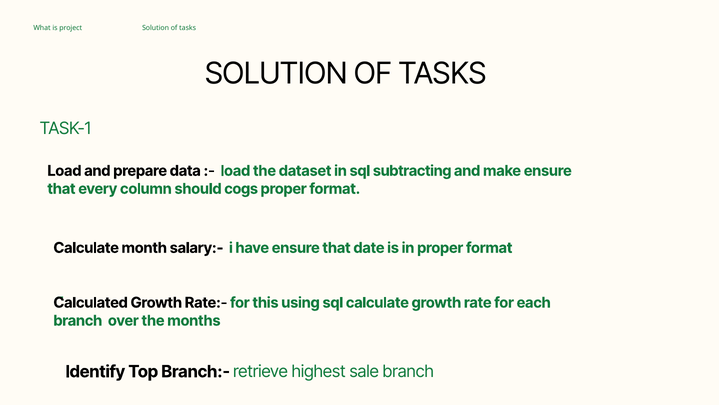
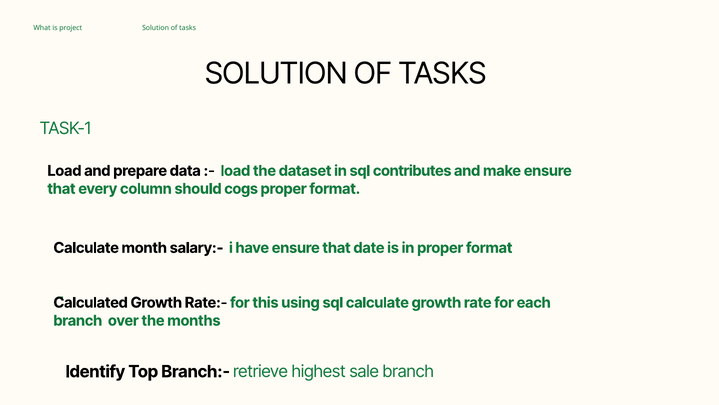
subtracting: subtracting -> contributes
